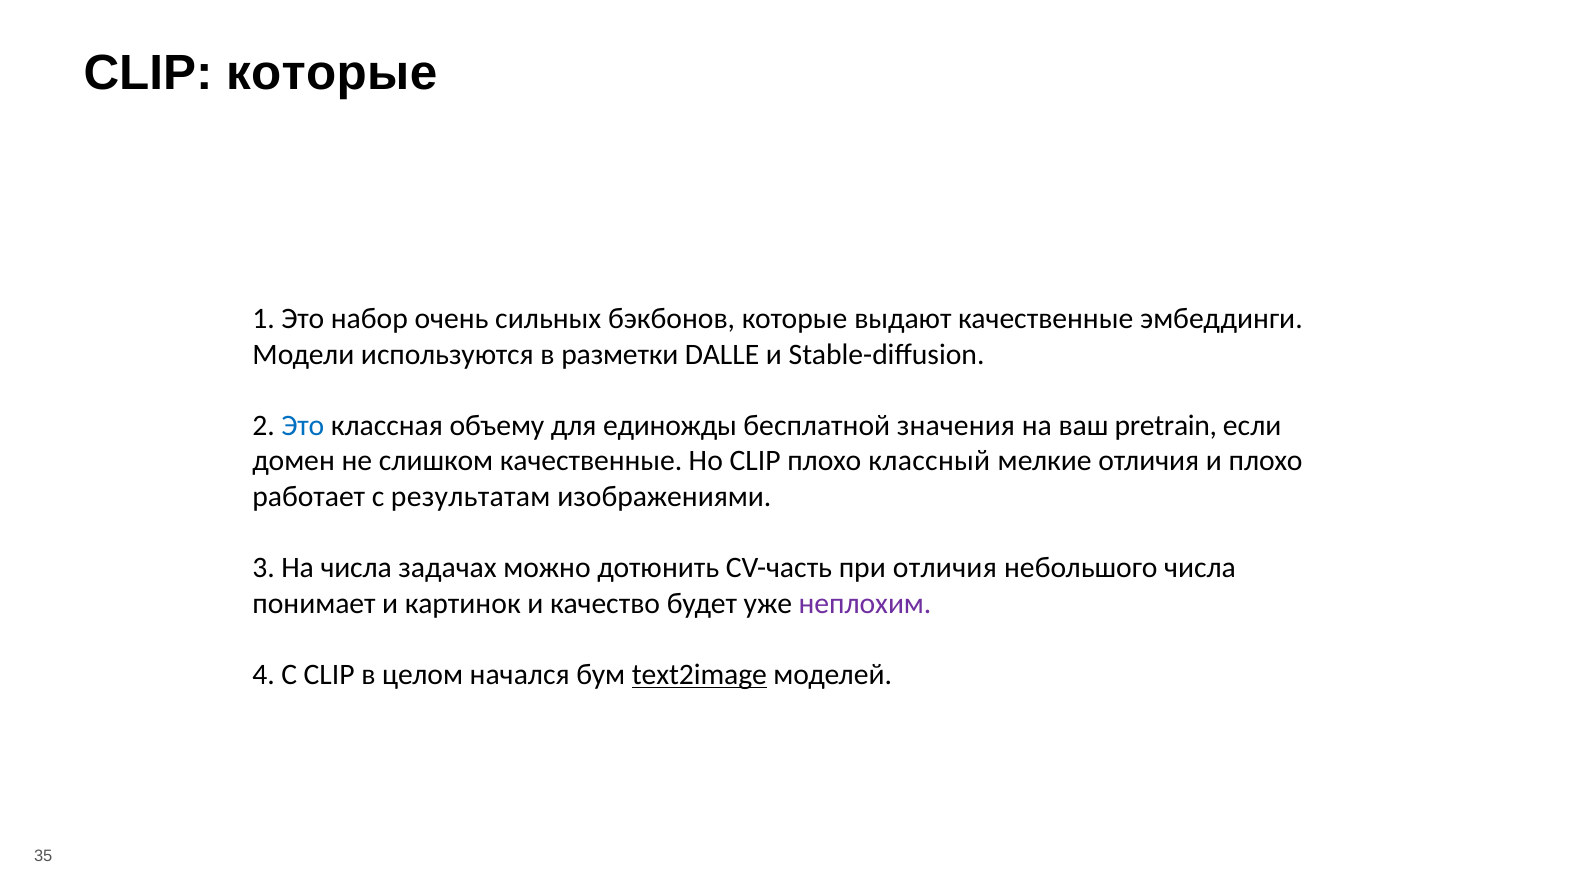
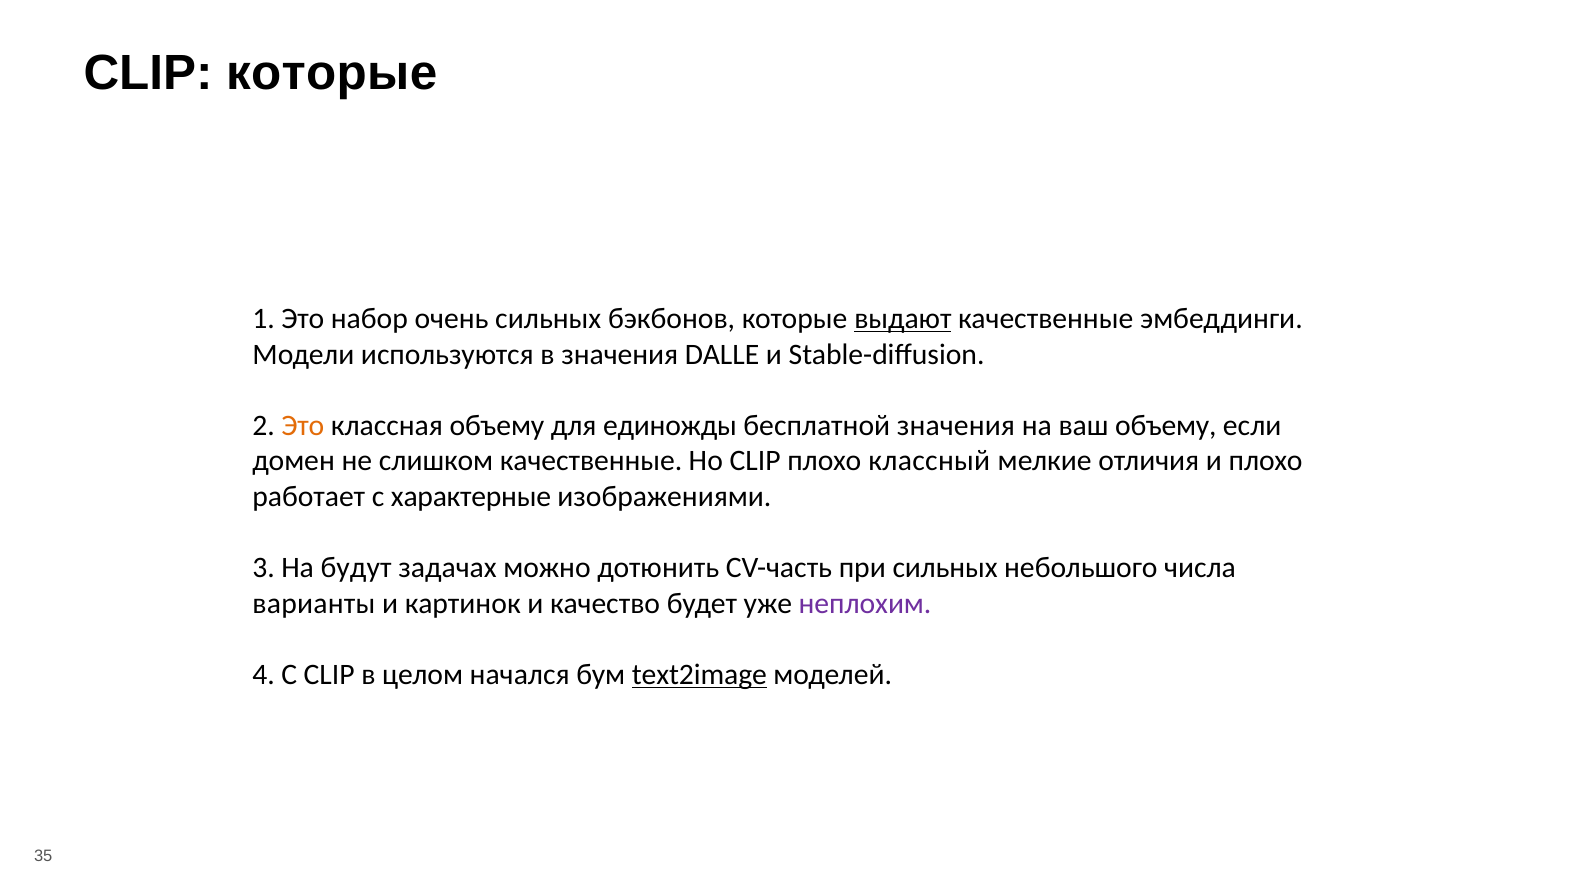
выдают underline: none -> present
в разметки: разметки -> значения
Это at (303, 425) colour: blue -> orange
ваш pretrain: pretrain -> объему
результатам: результатам -> характерные
На числа: числа -> будут
при отличия: отличия -> сильных
понимает: понимает -> варианты
